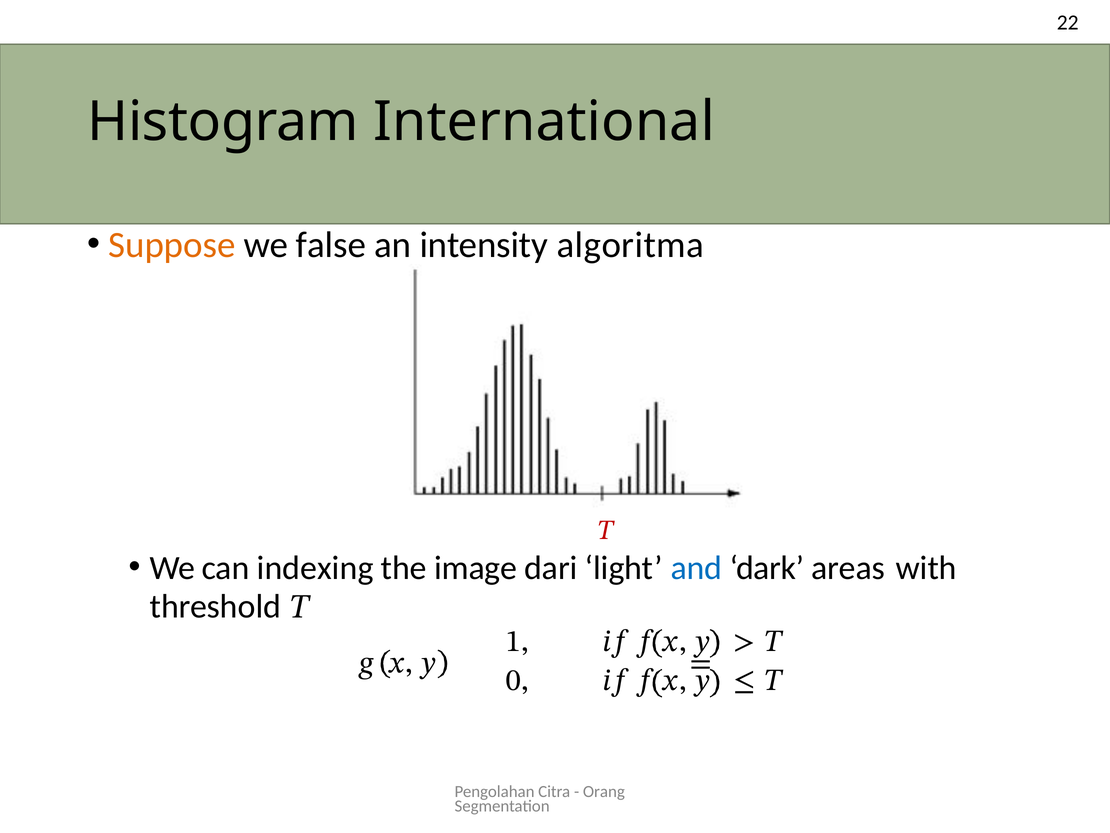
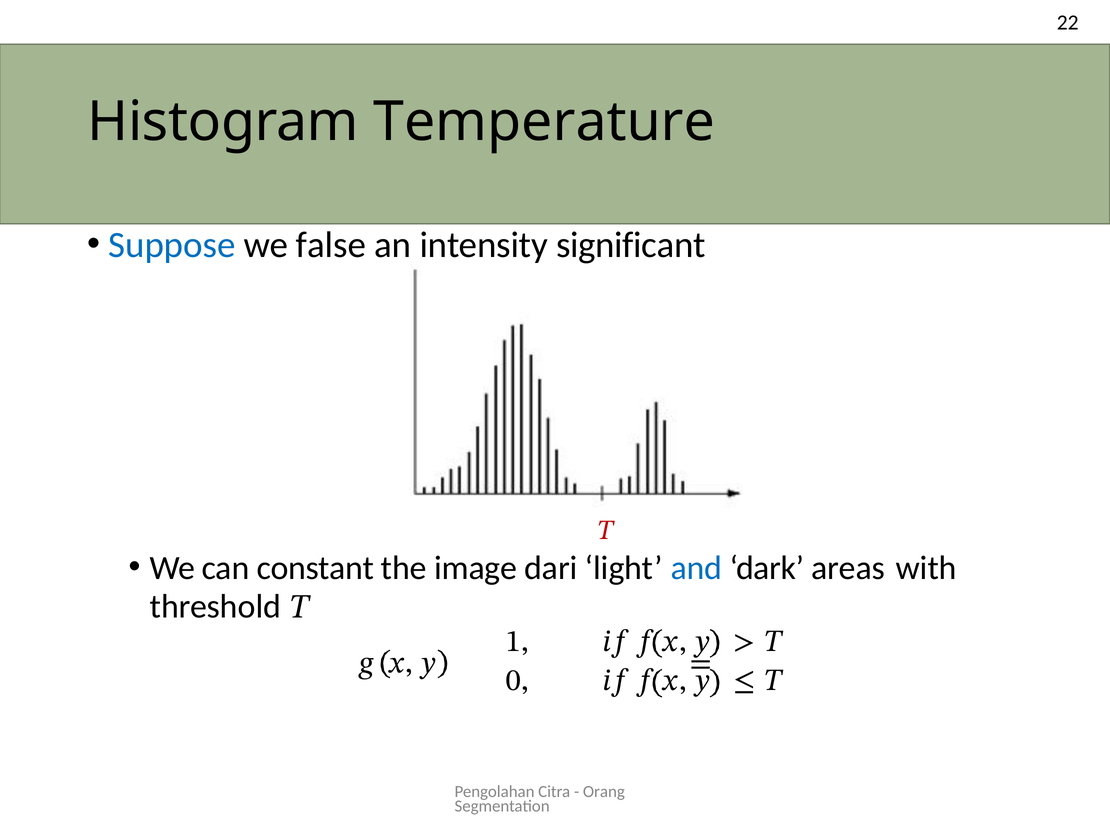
International: International -> Temperature
Suppose colour: orange -> blue
algoritma: algoritma -> significant
indexing: indexing -> constant
